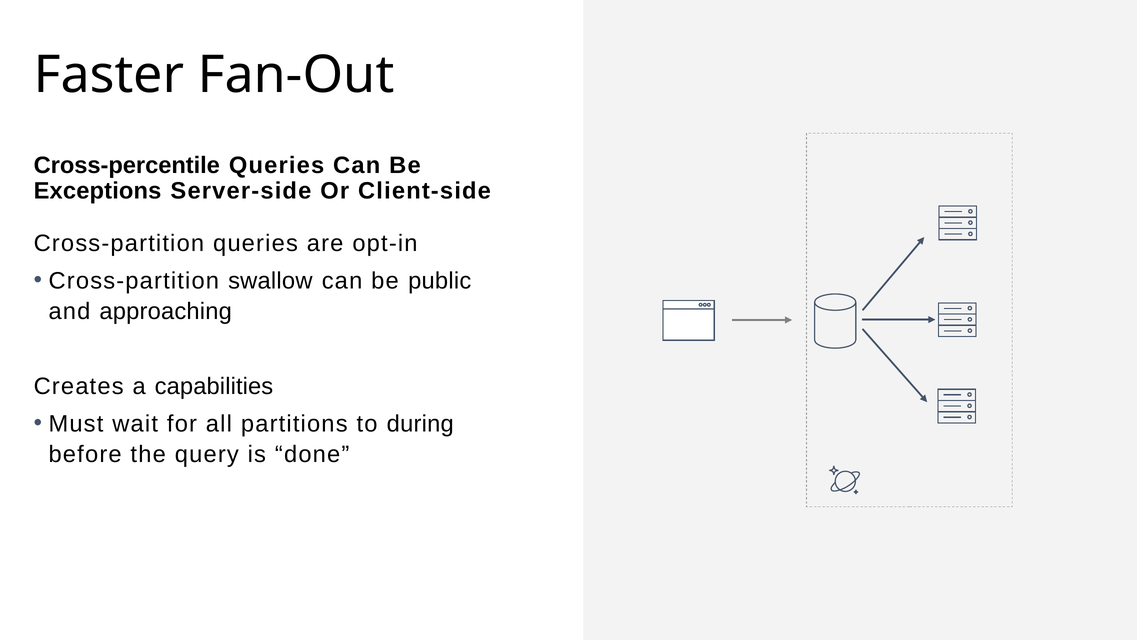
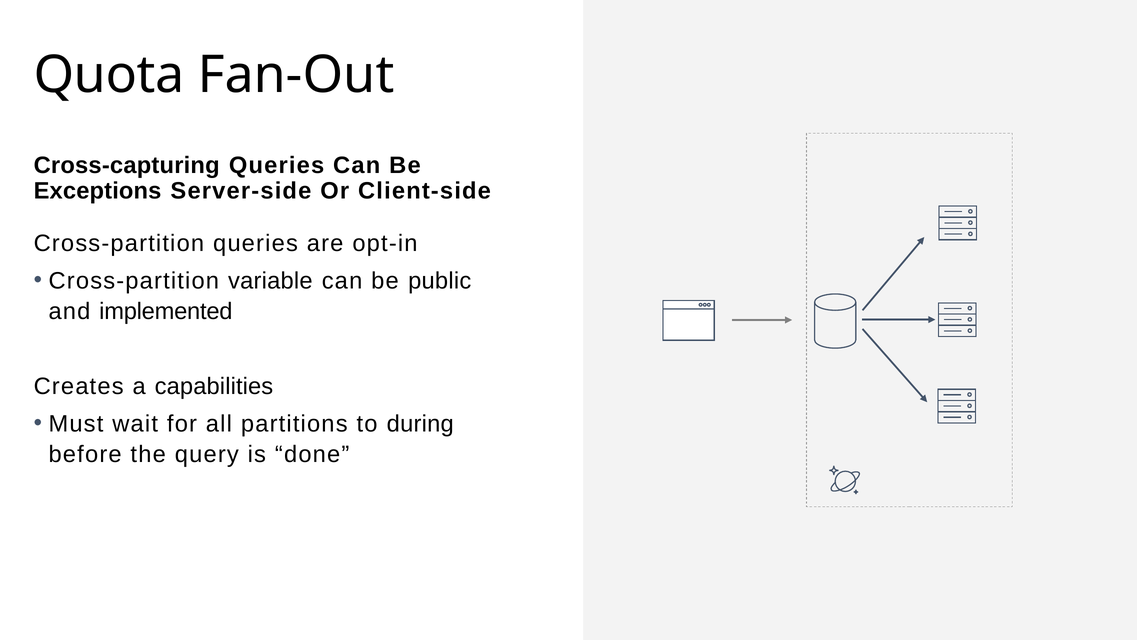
Faster: Faster -> Quota
Cross-percentile: Cross-percentile -> Cross-capturing
swallow: swallow -> variable
approaching: approaching -> implemented
